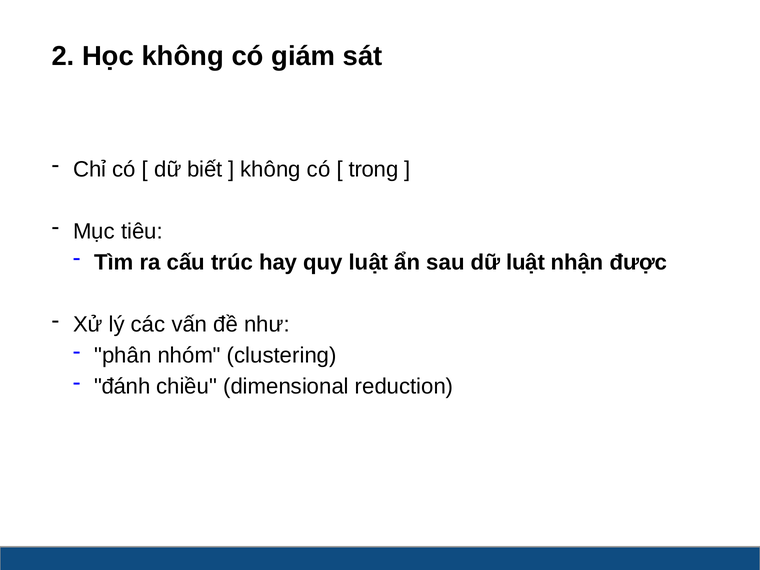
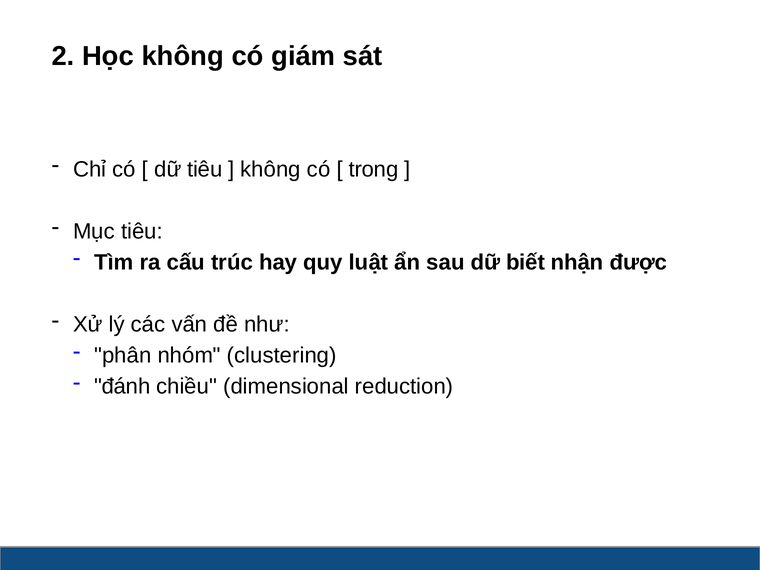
dữ biết: biết -> tiêu
dữ luật: luật -> biết
